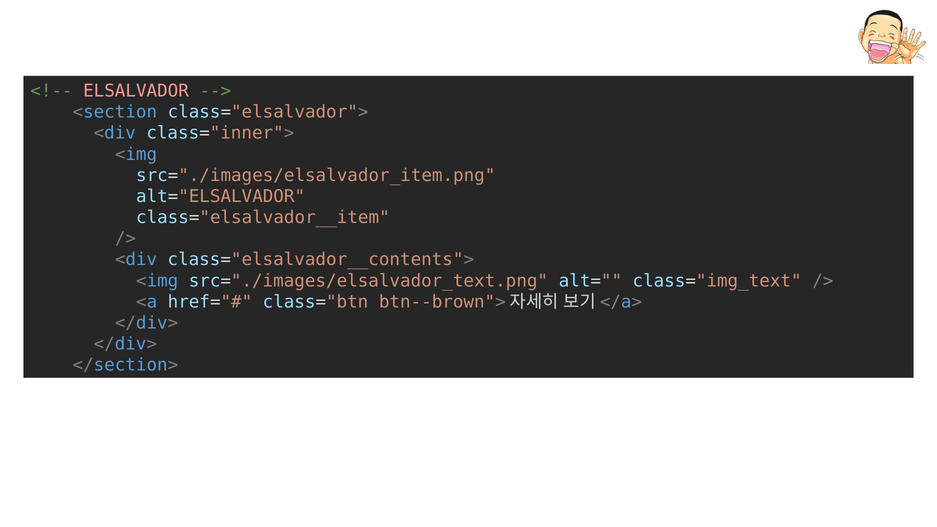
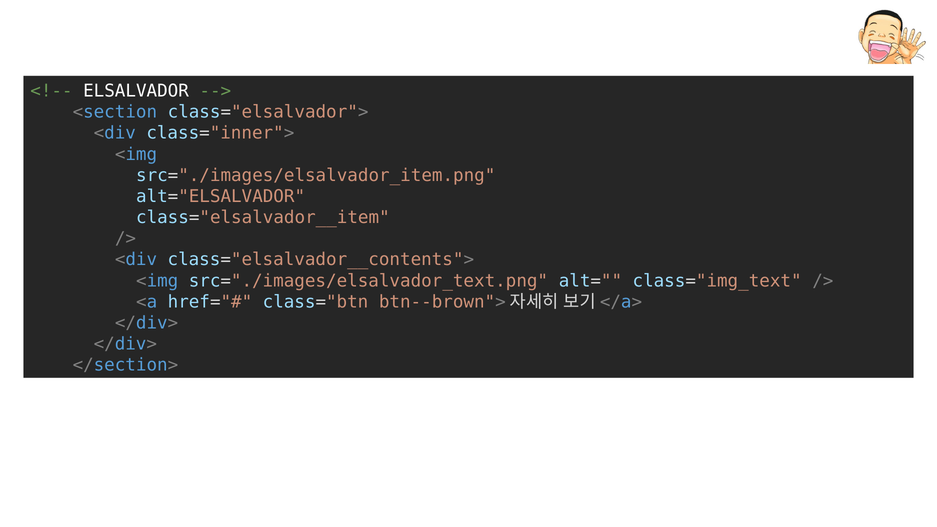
ELSALVADOR colour: pink -> white
